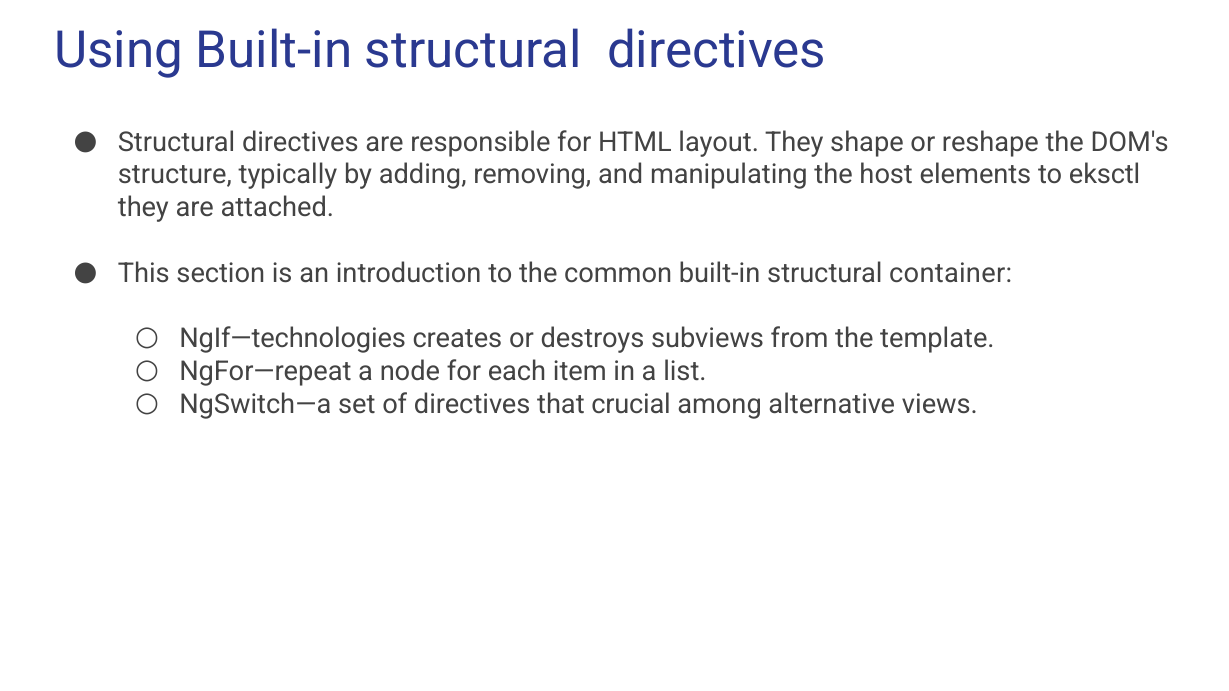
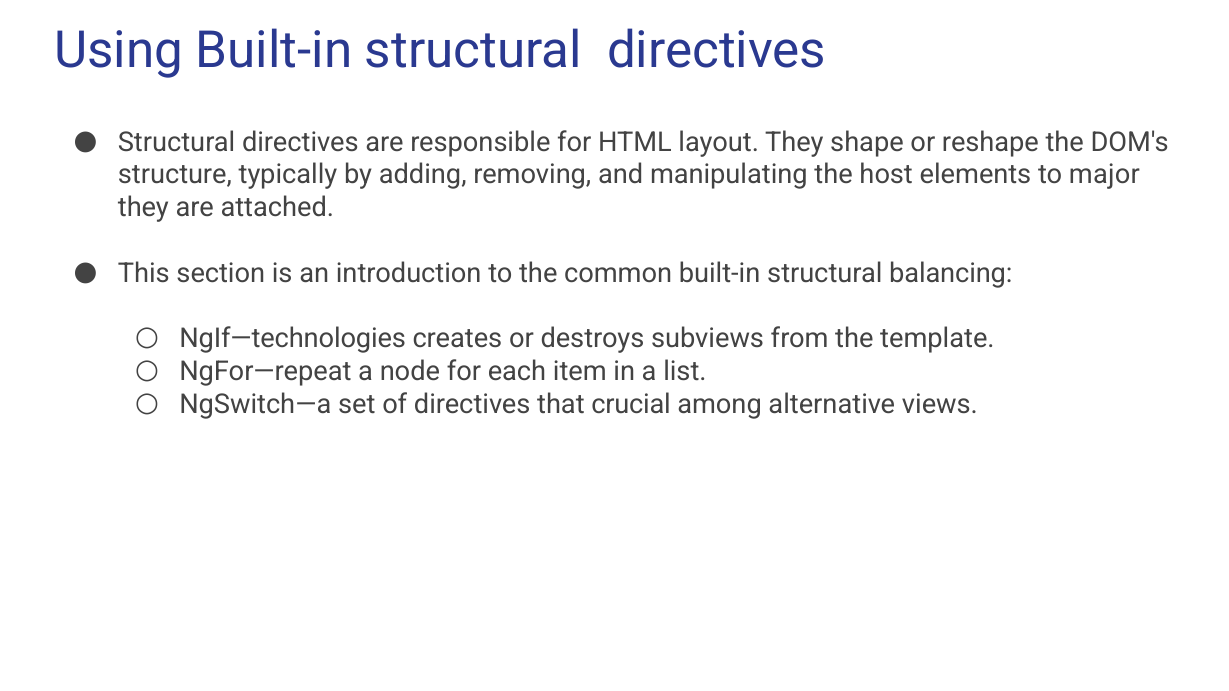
eksctl: eksctl -> major
container: container -> balancing
